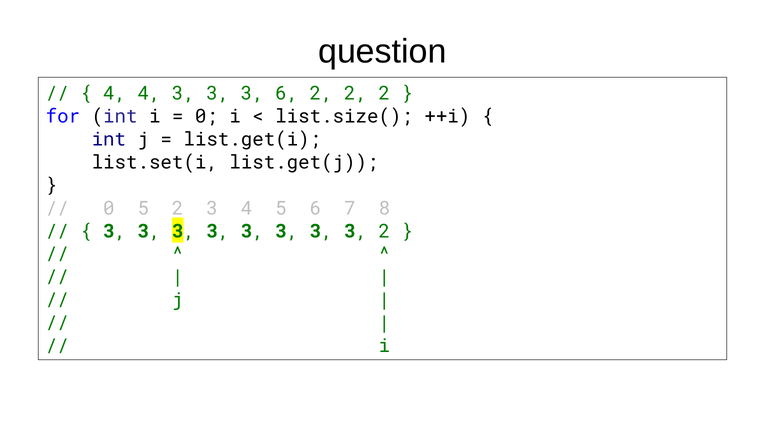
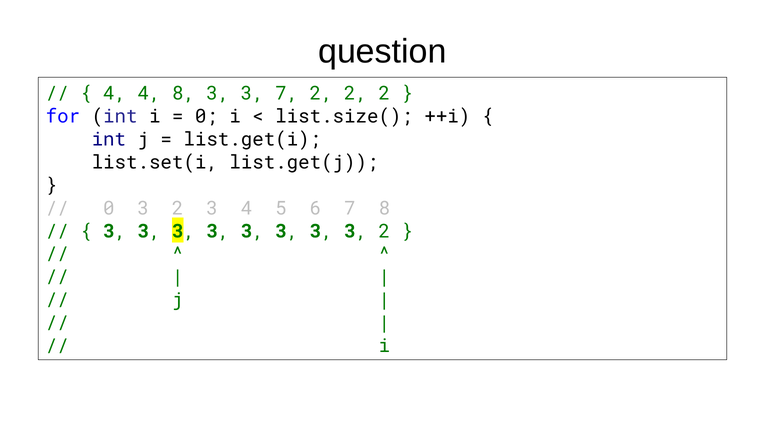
4 3: 3 -> 8
3 6: 6 -> 7
0 5: 5 -> 3
